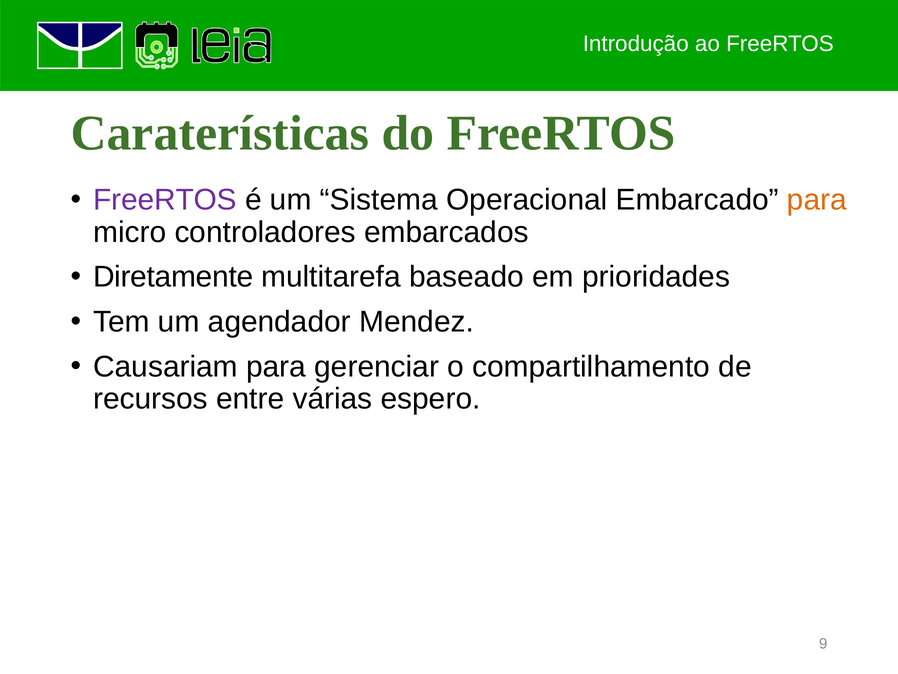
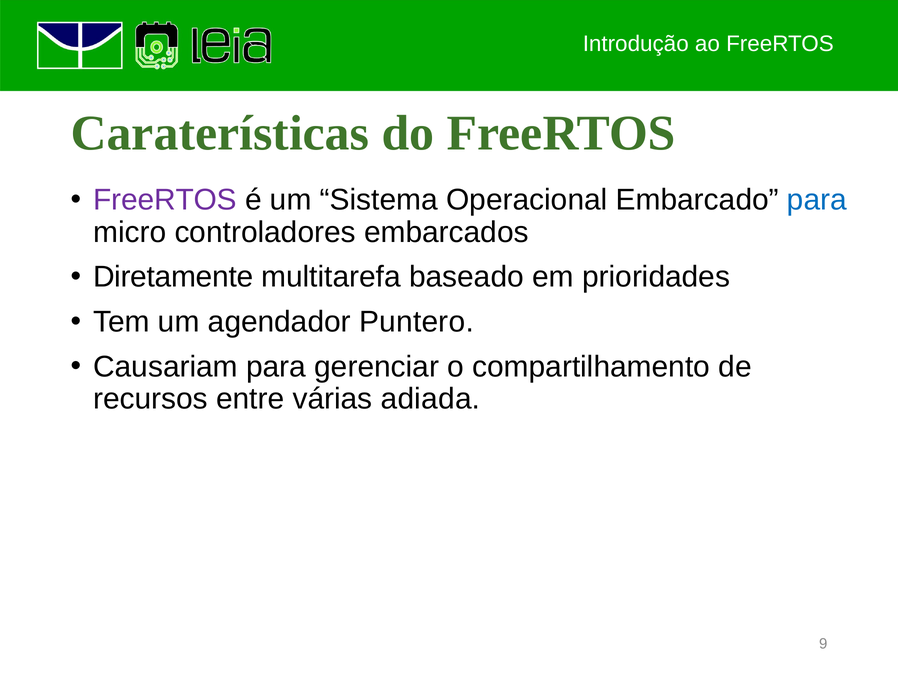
para at (817, 200) colour: orange -> blue
Mendez: Mendez -> Puntero
espero: espero -> adiada
